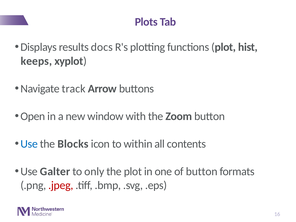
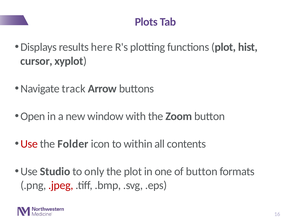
docs: docs -> here
keeps: keeps -> cursor
Use at (29, 144) colour: blue -> red
Blocks: Blocks -> Folder
Galter: Galter -> Studio
